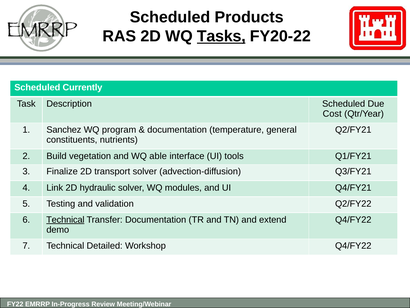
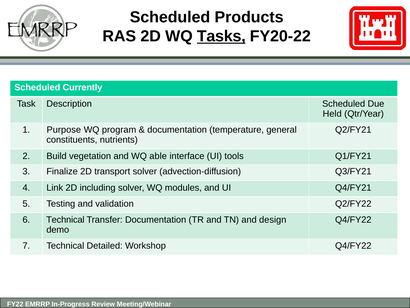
Cost: Cost -> Held
Sanchez: Sanchez -> Purpose
hydraulic: hydraulic -> including
Technical at (65, 219) underline: present -> none
extend: extend -> design
